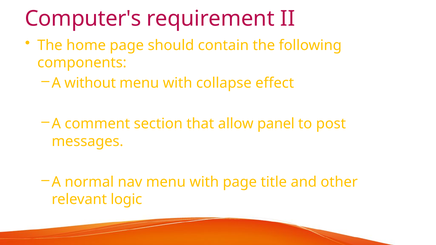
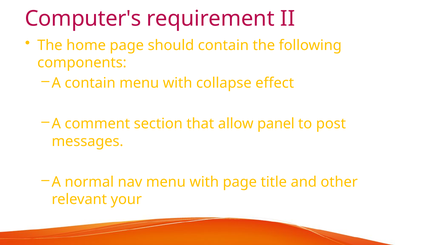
A without: without -> contain
logic: logic -> your
